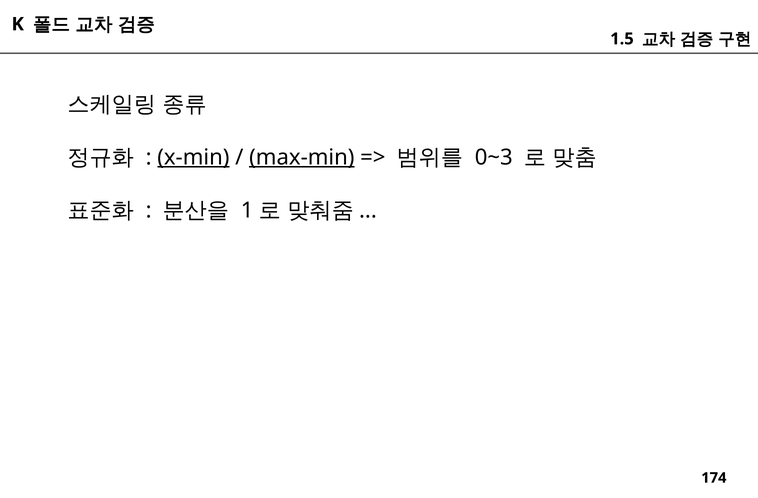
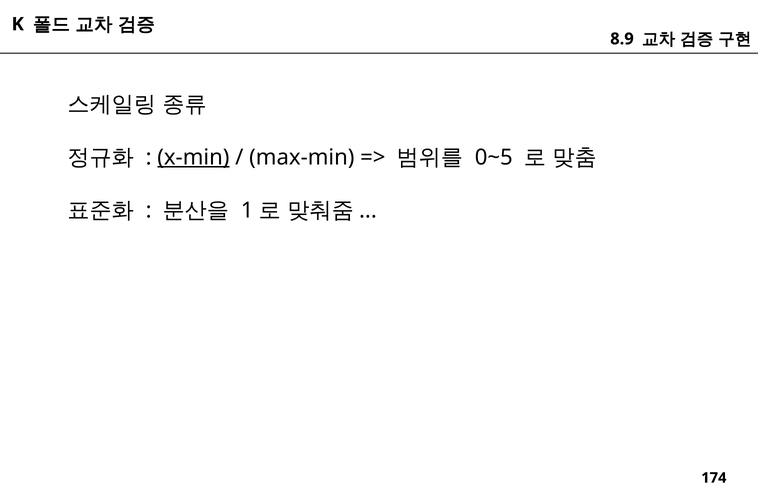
1.5: 1.5 -> 8.9
max-min underline: present -> none
0~3: 0~3 -> 0~5
